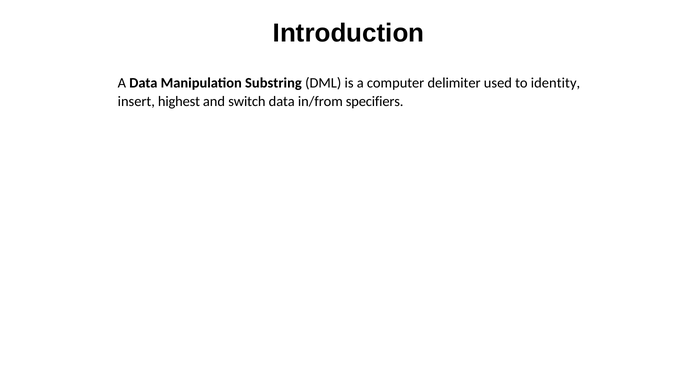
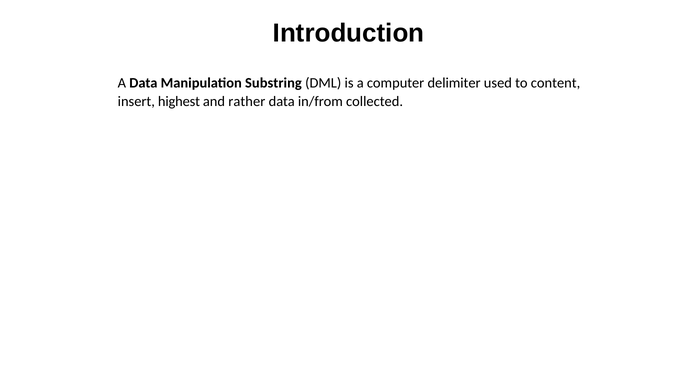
identity: identity -> content
switch: switch -> rather
specifiers: specifiers -> collected
